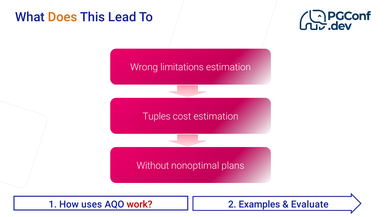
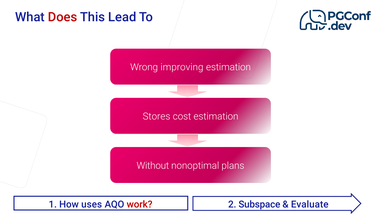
Does colour: orange -> red
limitations: limitations -> improving
Tuples: Tuples -> Stores
Examples: Examples -> Subspace
